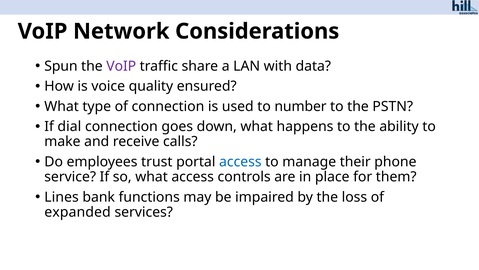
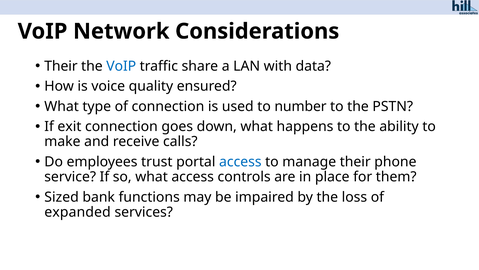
Spun at (61, 66): Spun -> Their
VoIP at (121, 66) colour: purple -> blue
dial: dial -> exit
Lines: Lines -> Sized
